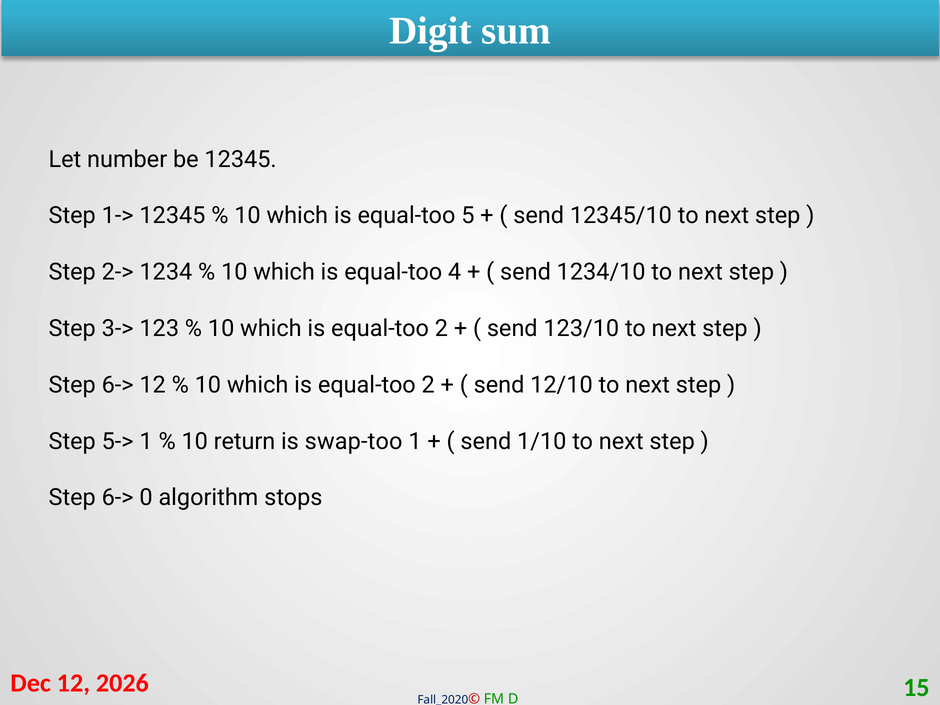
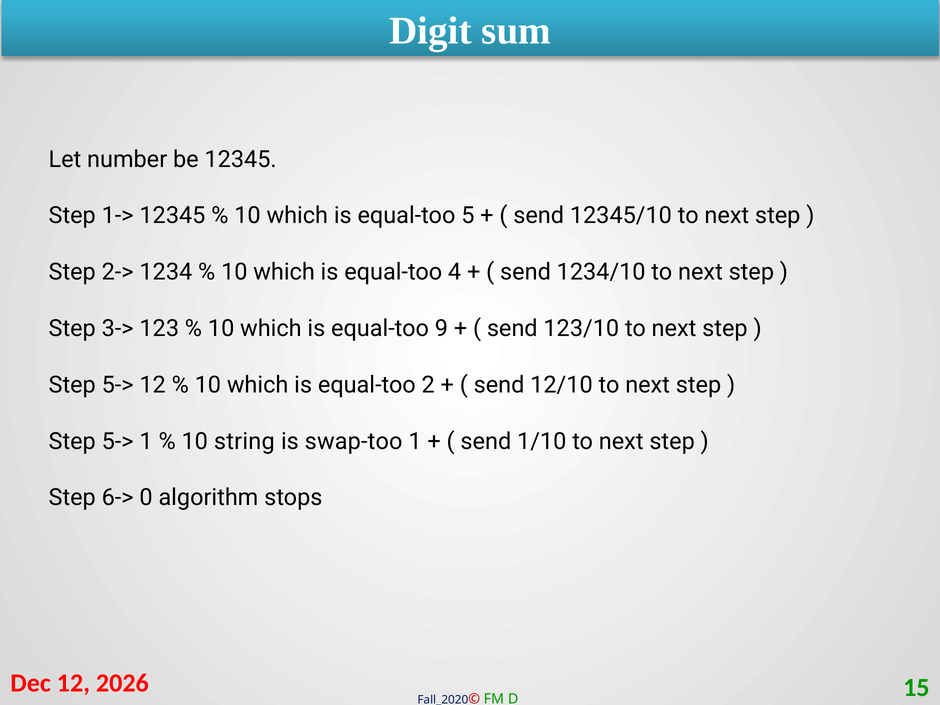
2 at (441, 329): 2 -> 9
6-> at (118, 385): 6-> -> 5->
return: return -> string
